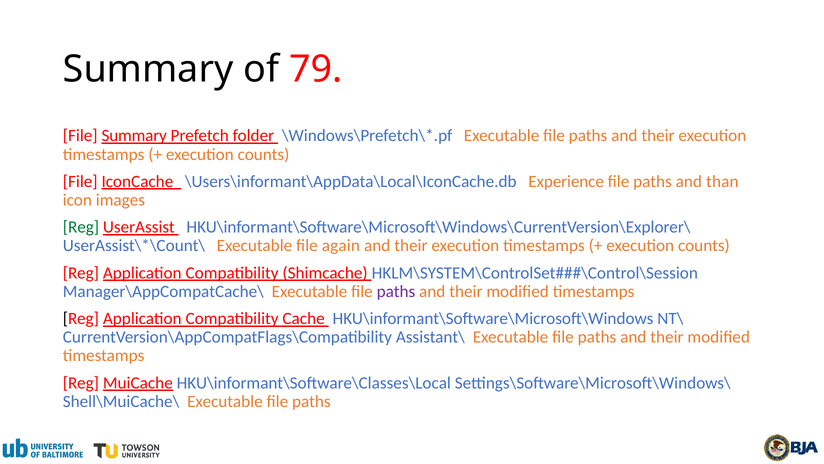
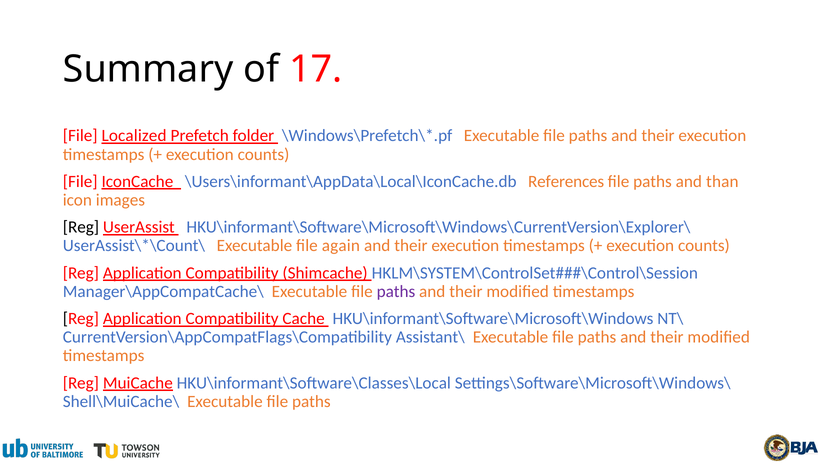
79: 79 -> 17
File Summary: Summary -> Localized
Experience: Experience -> References
Reg at (81, 227) colour: green -> black
